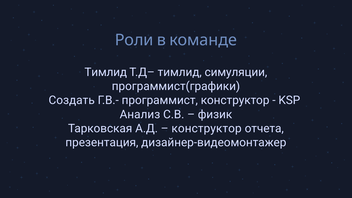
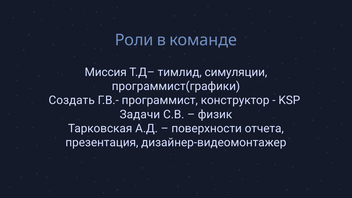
Тимлид at (106, 72): Тимлид -> Миссия
Анализ: Анализ -> Задачи
конструктор at (207, 129): конструктор -> поверхности
